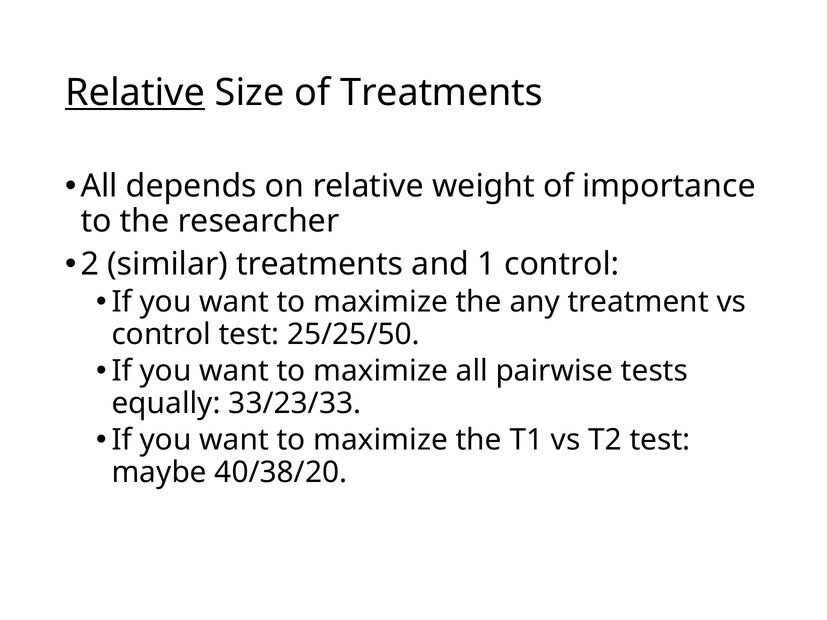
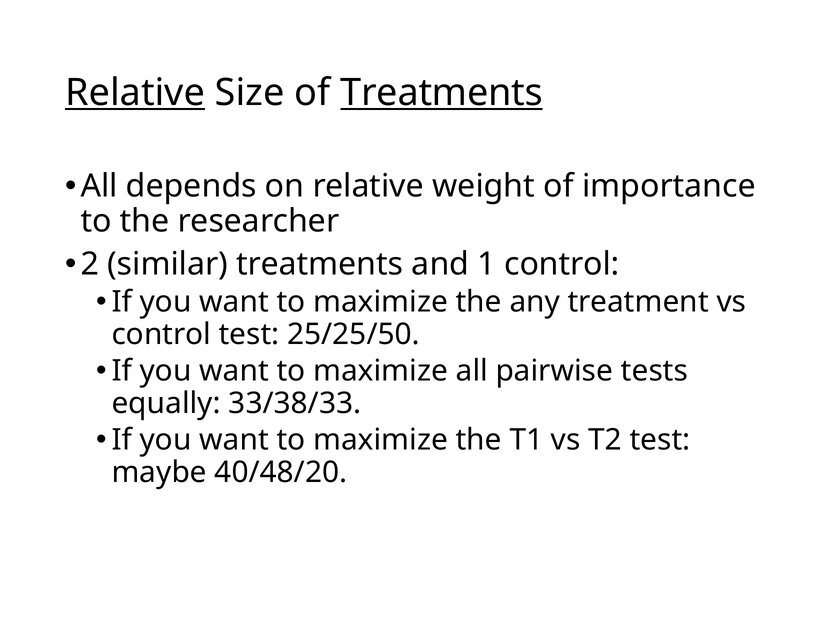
Treatments at (442, 93) underline: none -> present
33/23/33: 33/23/33 -> 33/38/33
40/38/20: 40/38/20 -> 40/48/20
